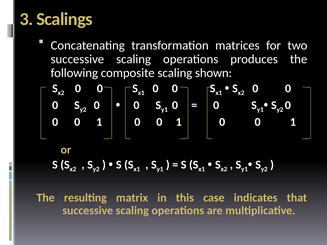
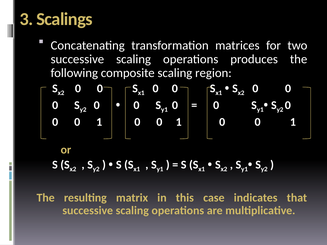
shown: shown -> region
